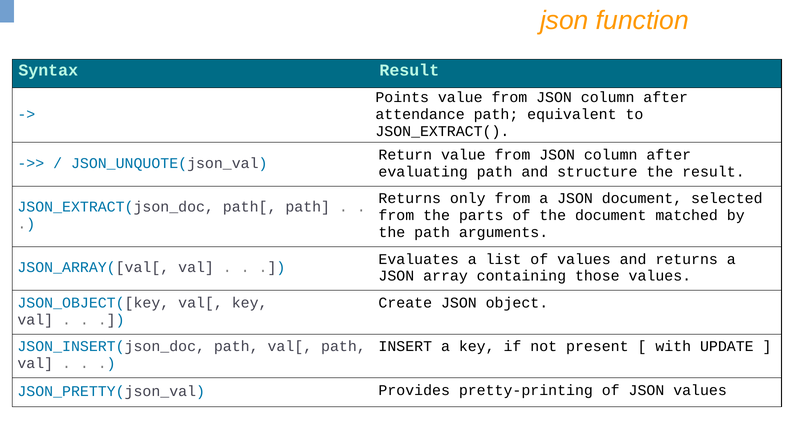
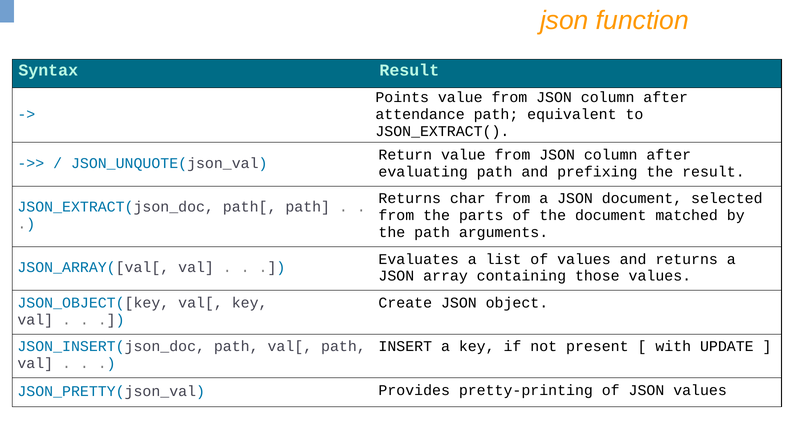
structure: structure -> prefixing
only: only -> char
